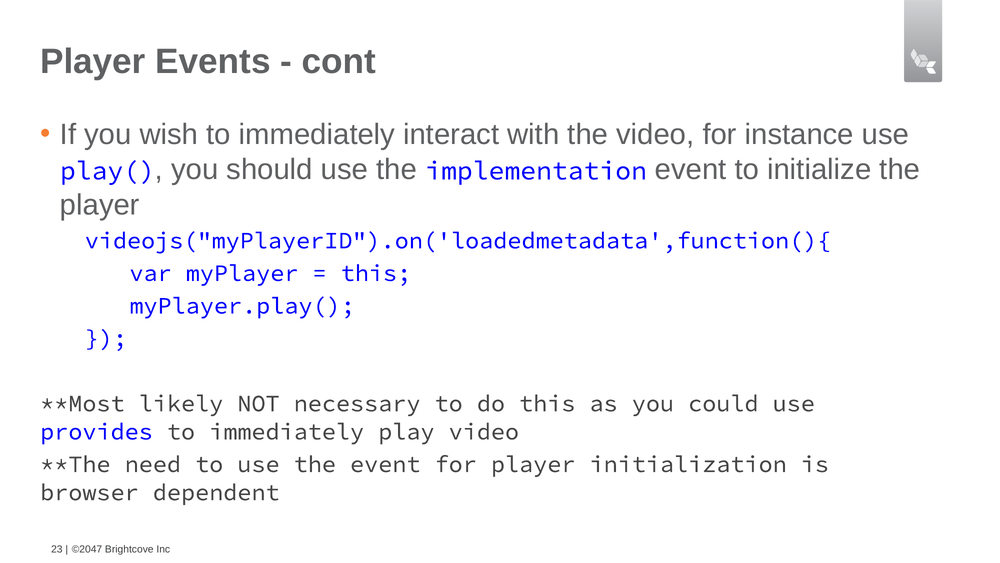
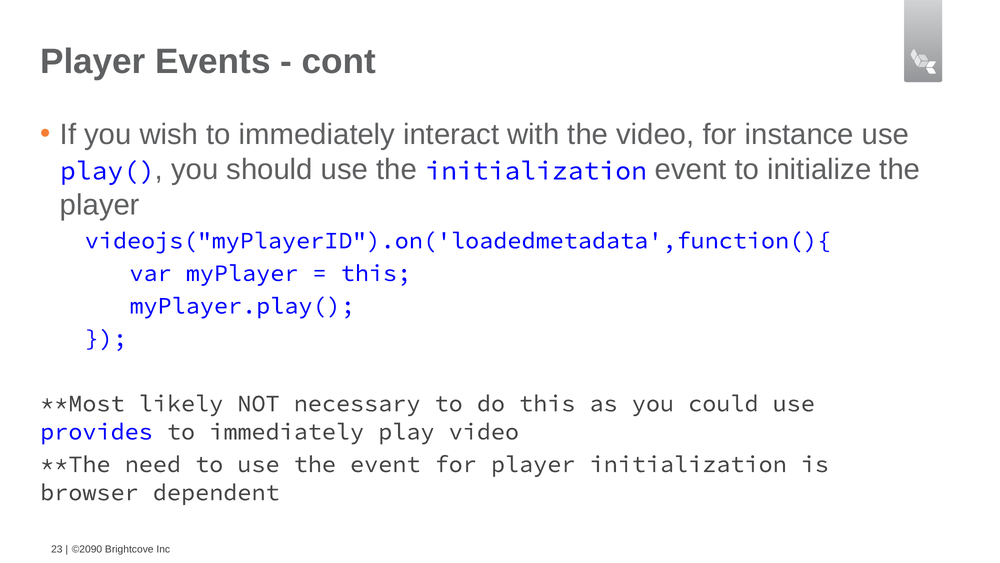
the implementation: implementation -> initialization
©2047: ©2047 -> ©2090
